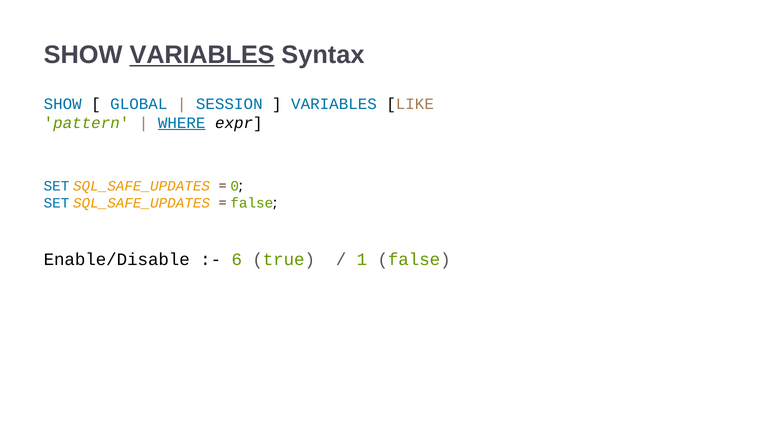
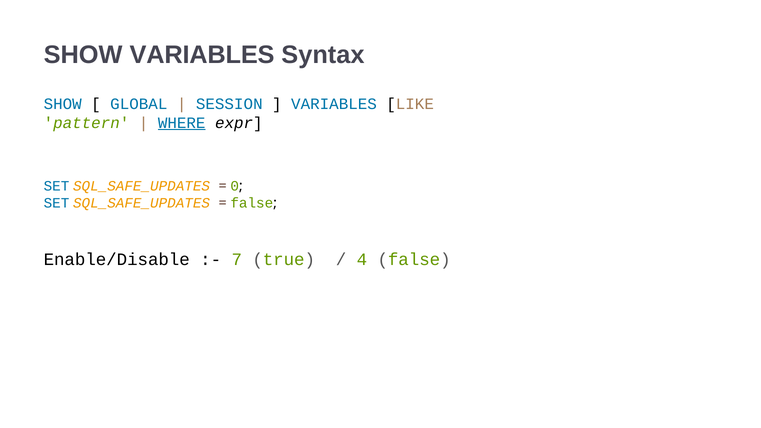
VARIABLES at (202, 55) underline: present -> none
6: 6 -> 7
1: 1 -> 4
